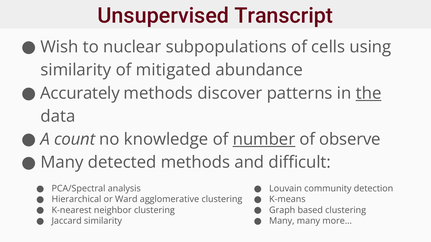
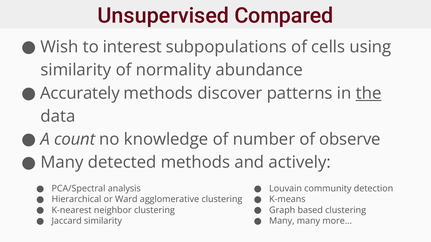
Transcript: Transcript -> Compared
nuclear: nuclear -> interest
mitigated: mitigated -> normality
number underline: present -> none
difficult: difficult -> actively
